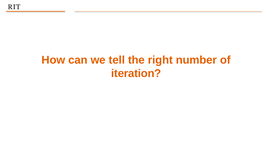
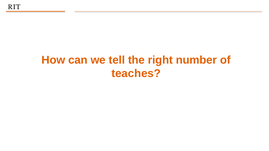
iteration: iteration -> teaches
